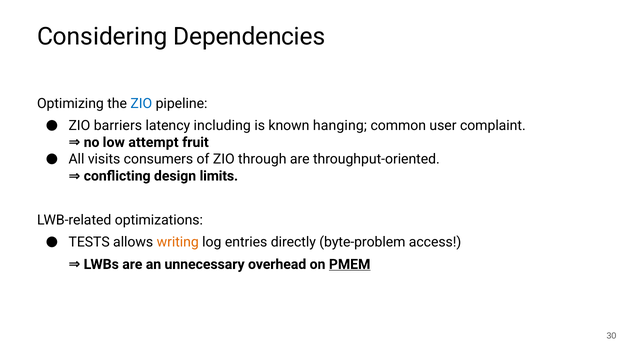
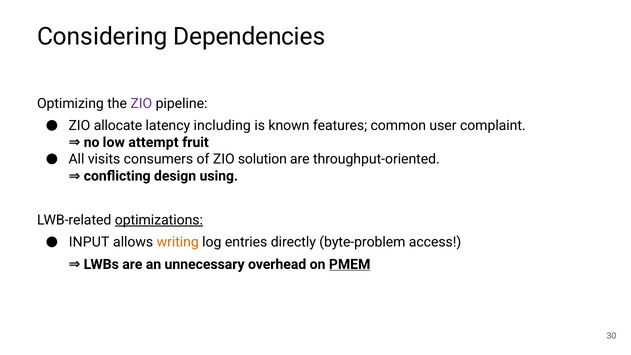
ZIO at (141, 103) colour: blue -> purple
barriers: barriers -> allocate
hanging: hanging -> features
through: through -> solution
limits: limits -> using
optimizations underline: none -> present
TESTS: TESTS -> INPUT
